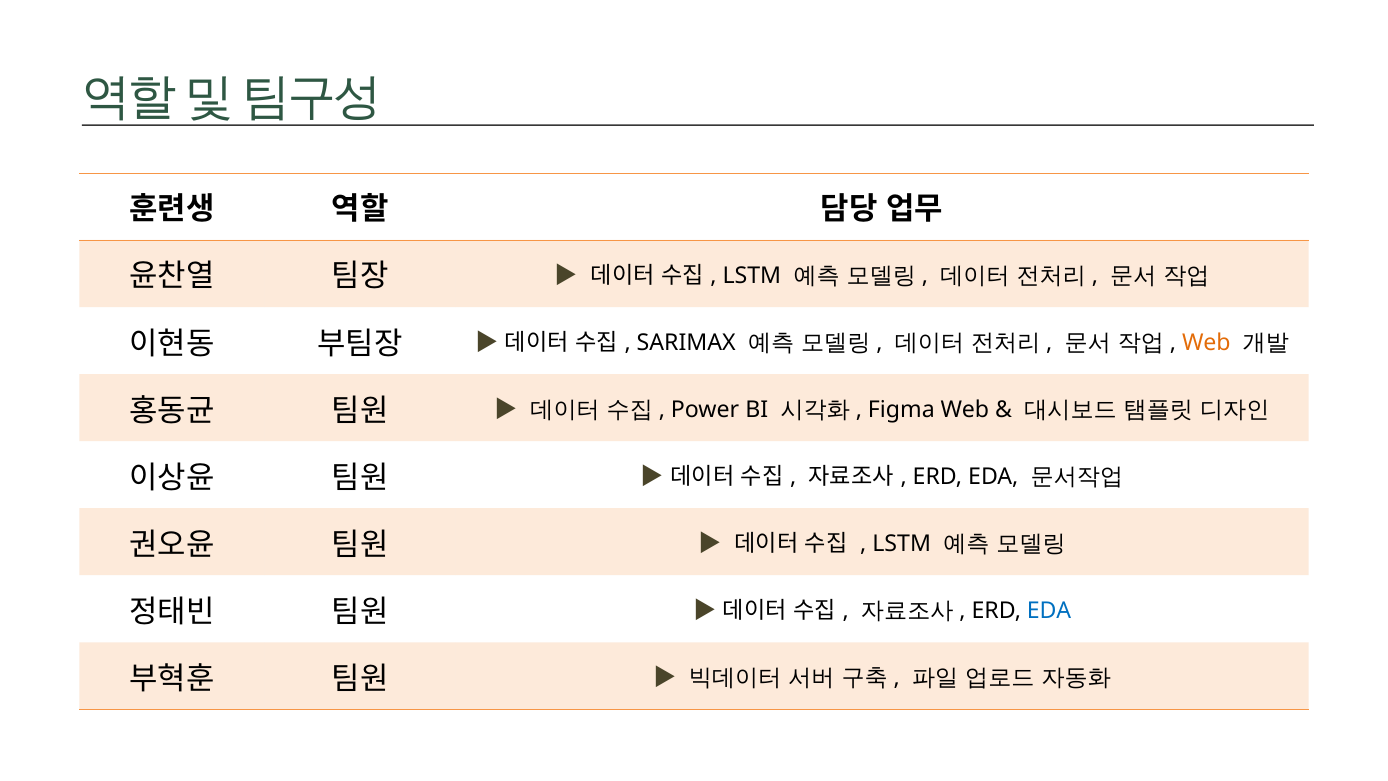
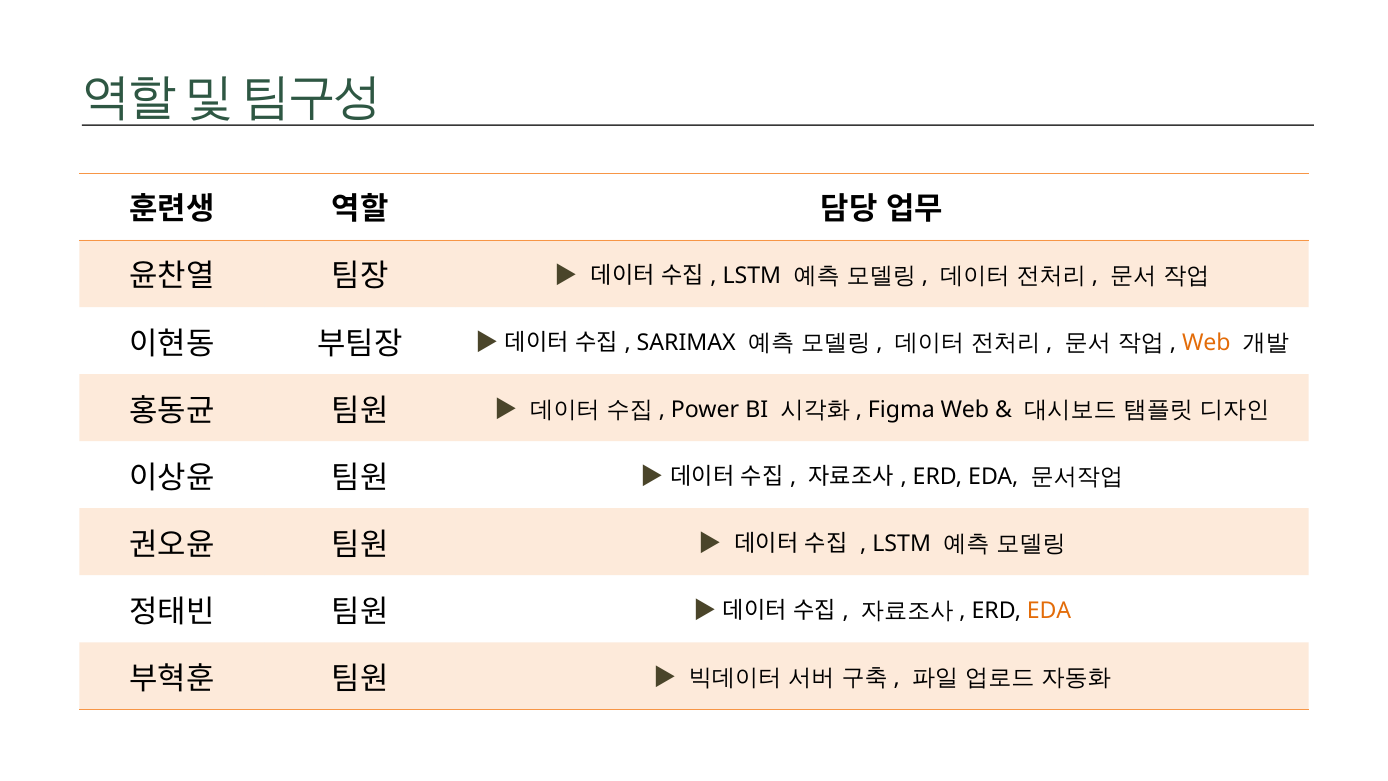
EDA at (1049, 611) colour: blue -> orange
